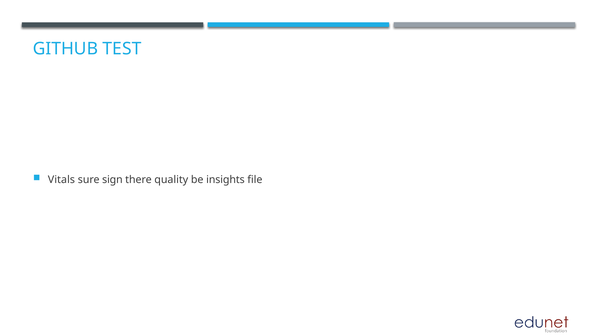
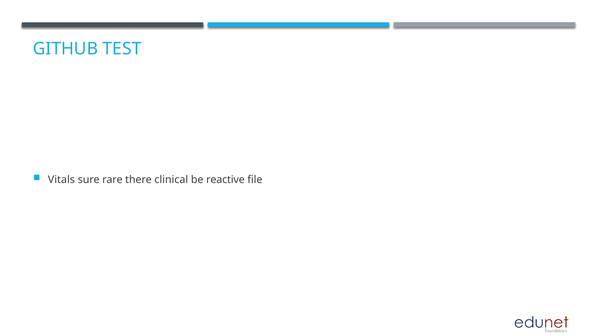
sign: sign -> rare
quality: quality -> clinical
insights: insights -> reactive
